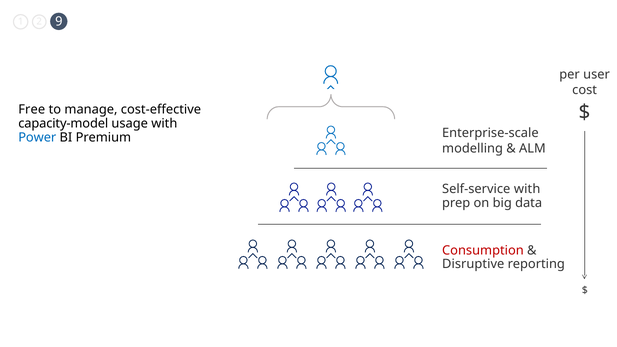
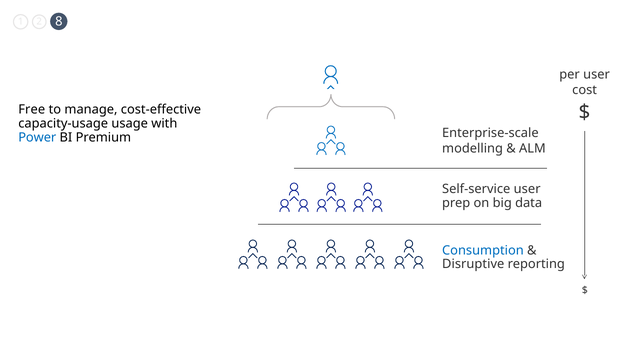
9: 9 -> 8
capacity-model: capacity-model -> capacity-usage
Self-service with: with -> user
Consumption colour: red -> blue
